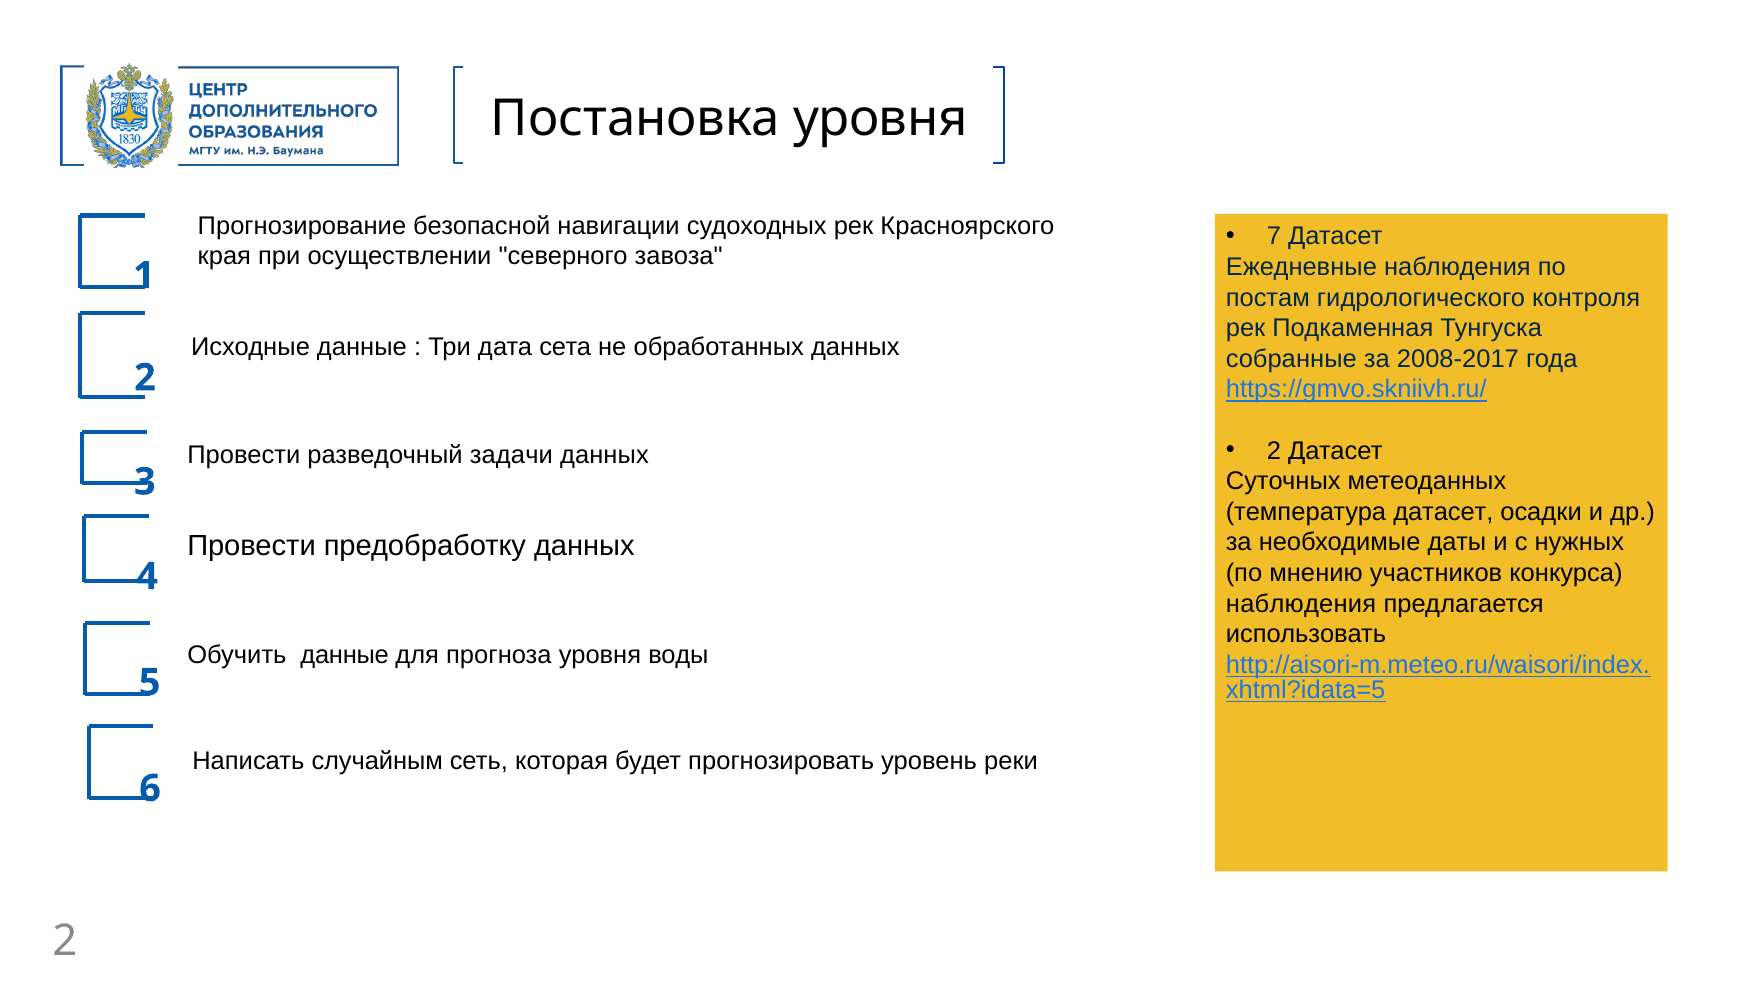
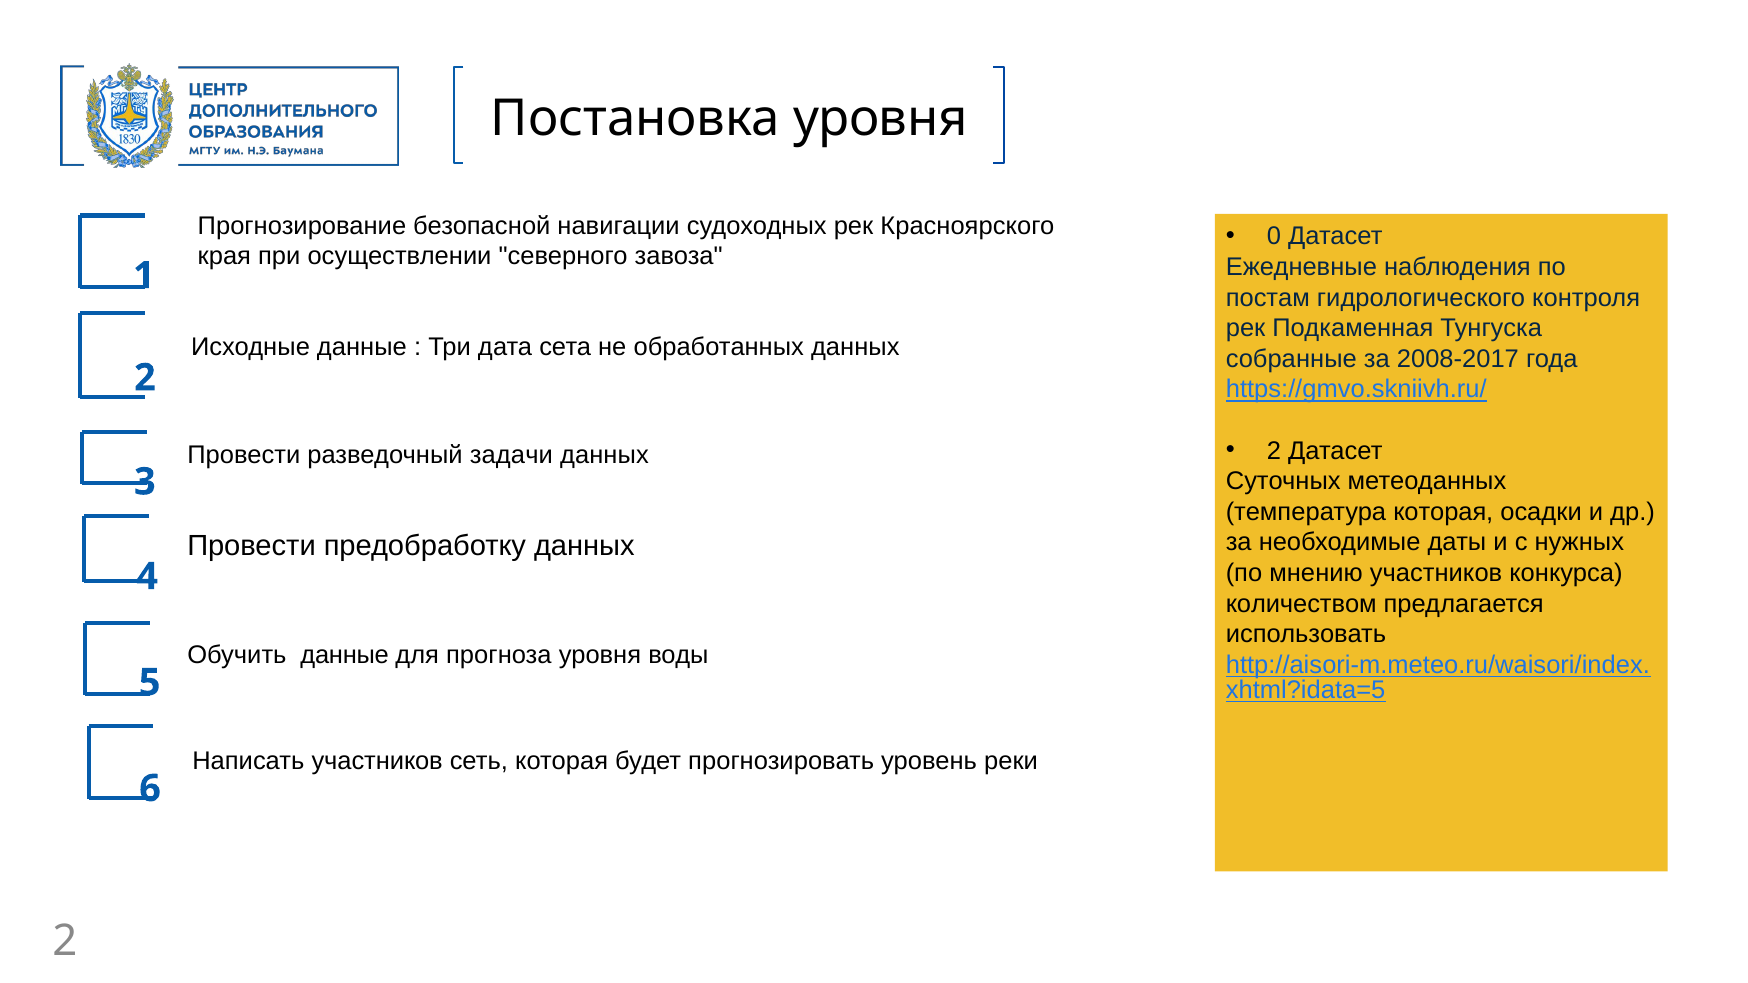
7: 7 -> 0
температура датасет: датасет -> которая
наблюдения at (1301, 604): наблюдения -> количеством
Написать случайным: случайным -> участников
